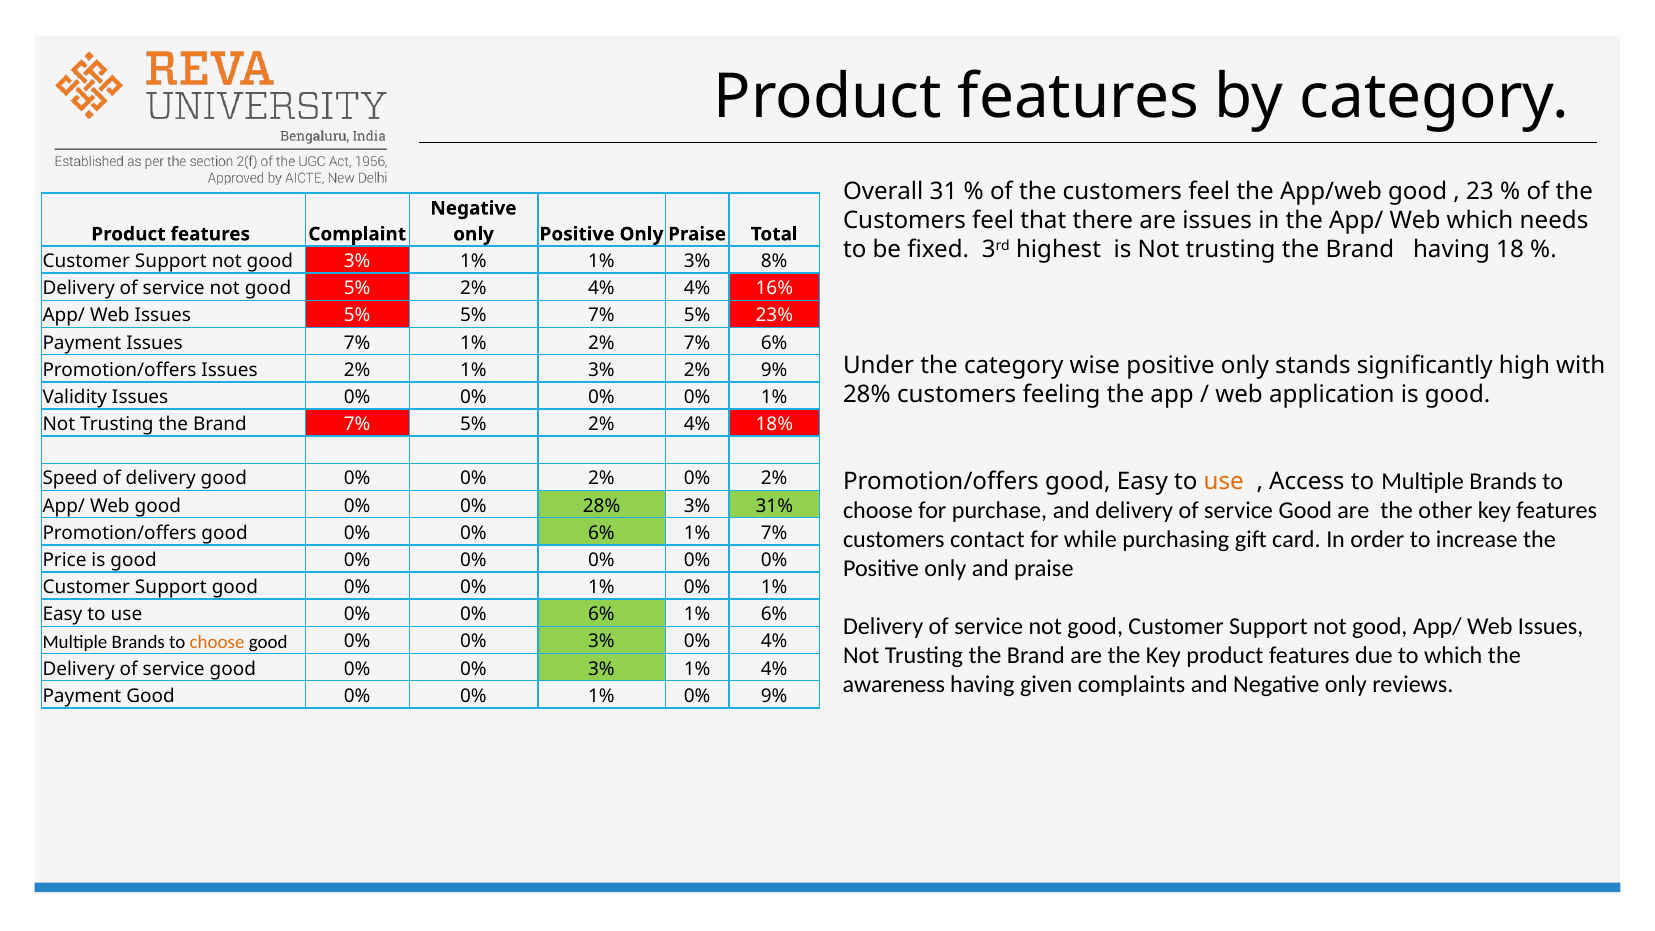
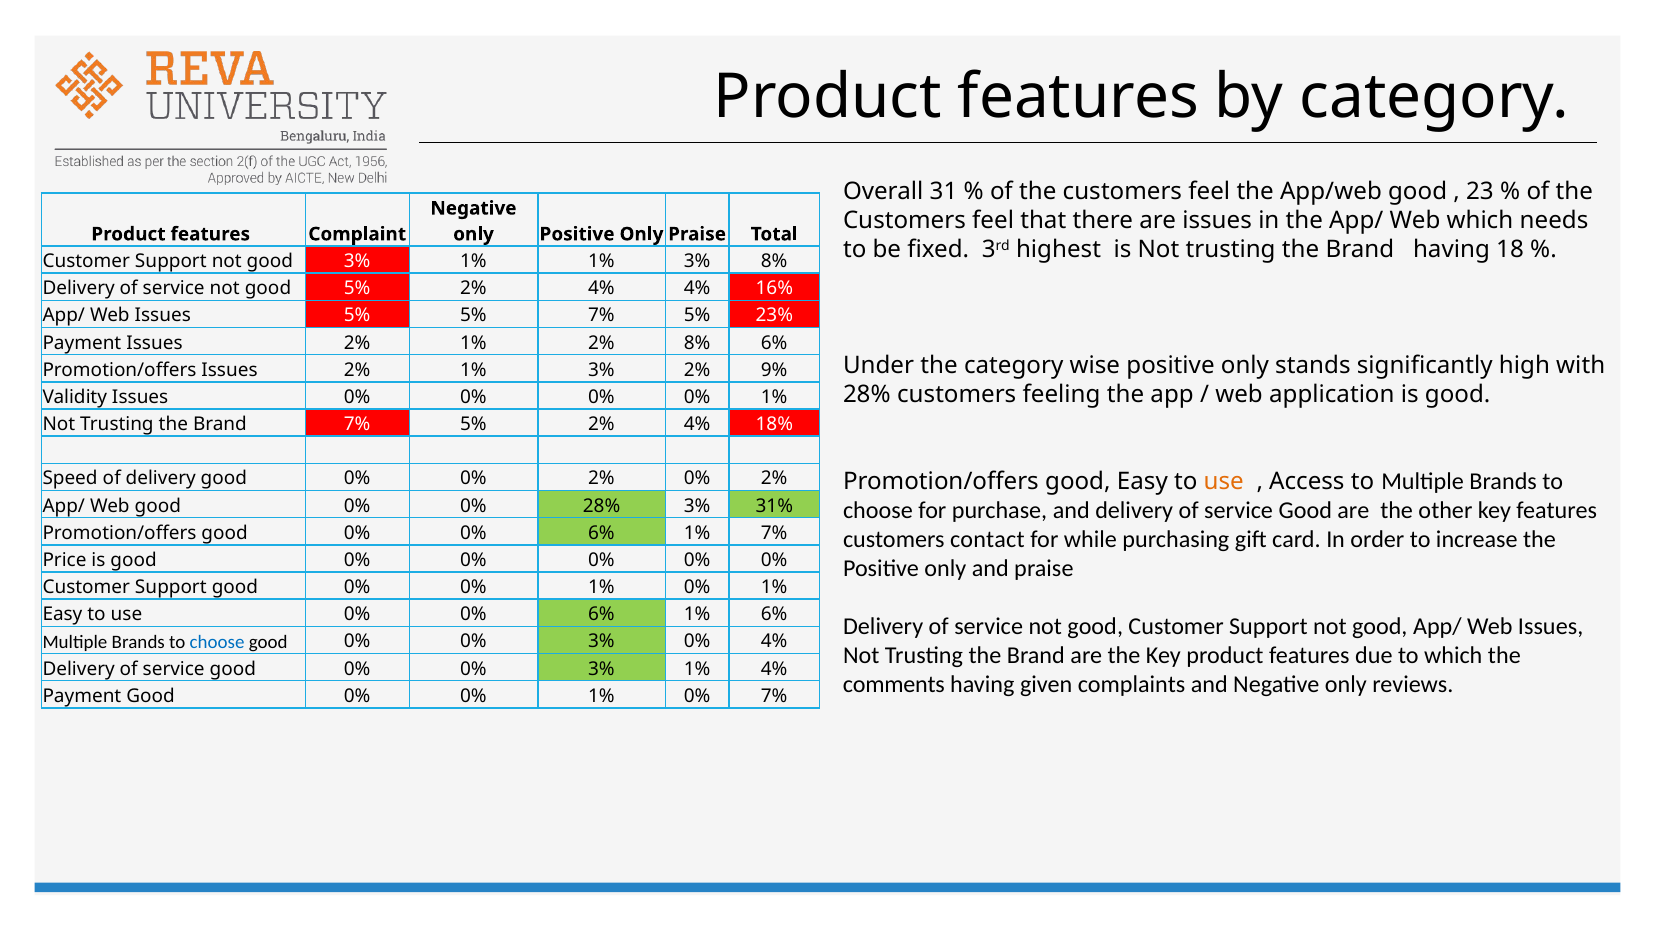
Payment Issues 7%: 7% -> 2%
2% 7%: 7% -> 8%
choose at (217, 642) colour: orange -> blue
awareness: awareness -> comments
0% 9%: 9% -> 7%
